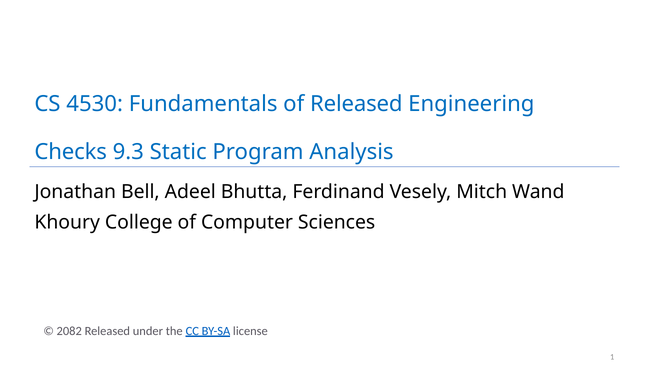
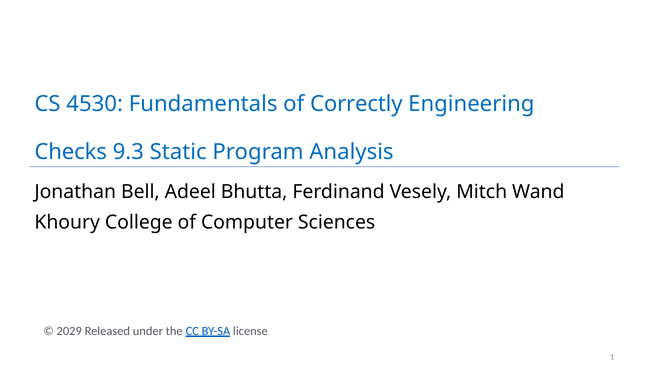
of Released: Released -> Correctly
2082: 2082 -> 2029
